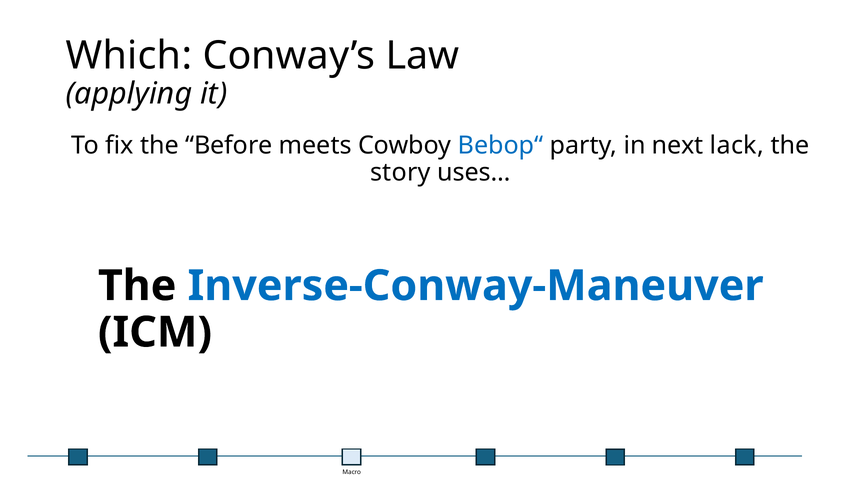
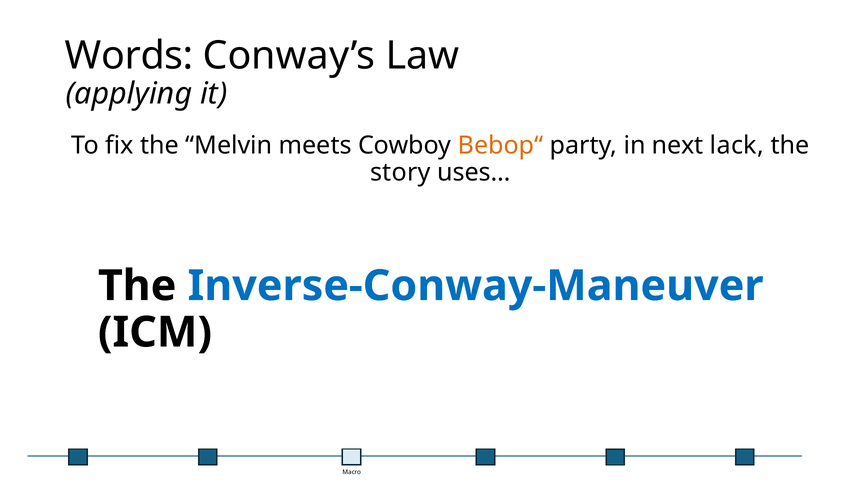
Which: Which -> Words
Before: Before -> Melvin
Bebop“ colour: blue -> orange
